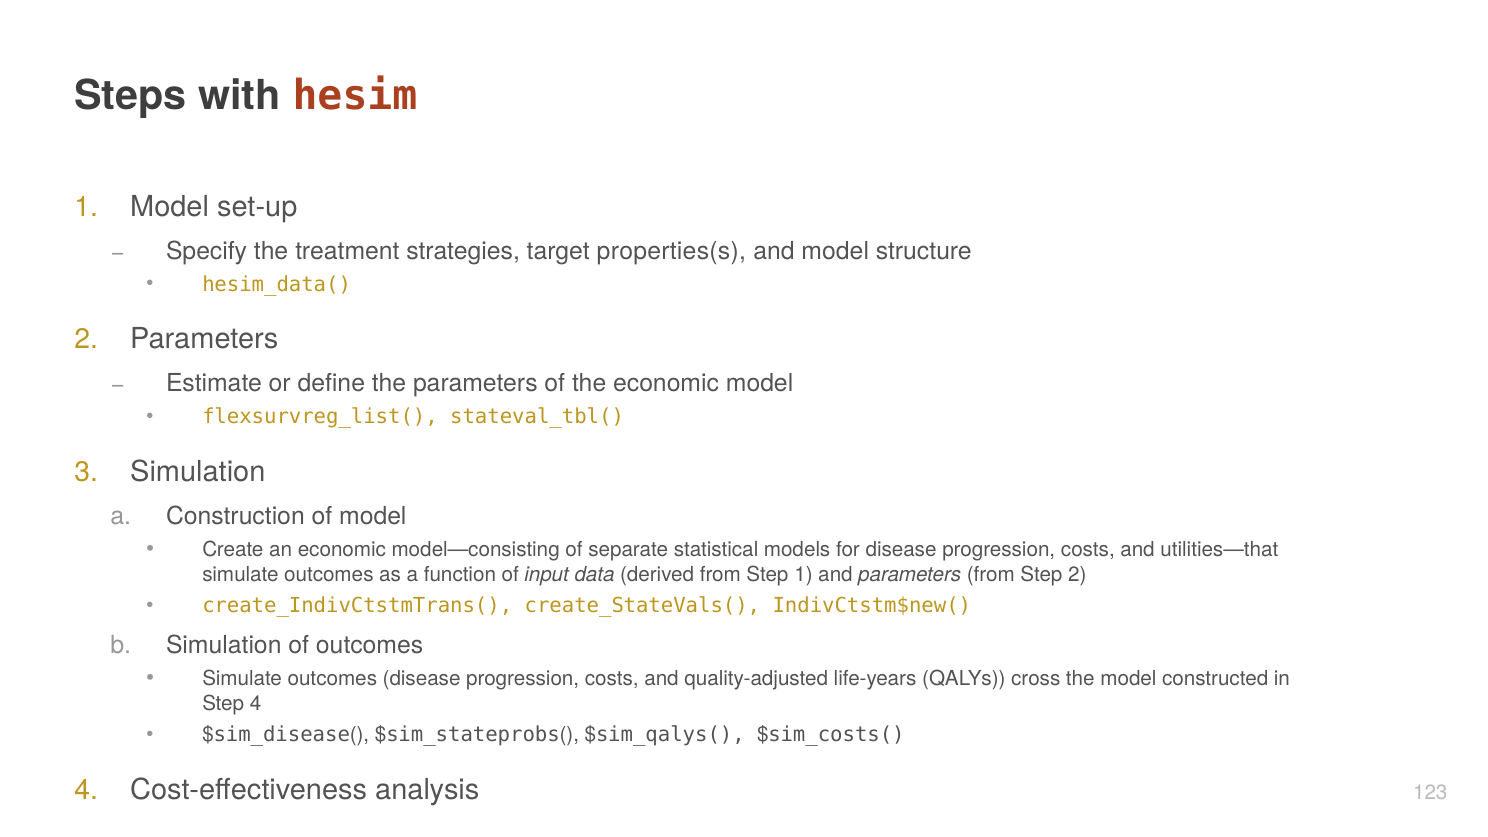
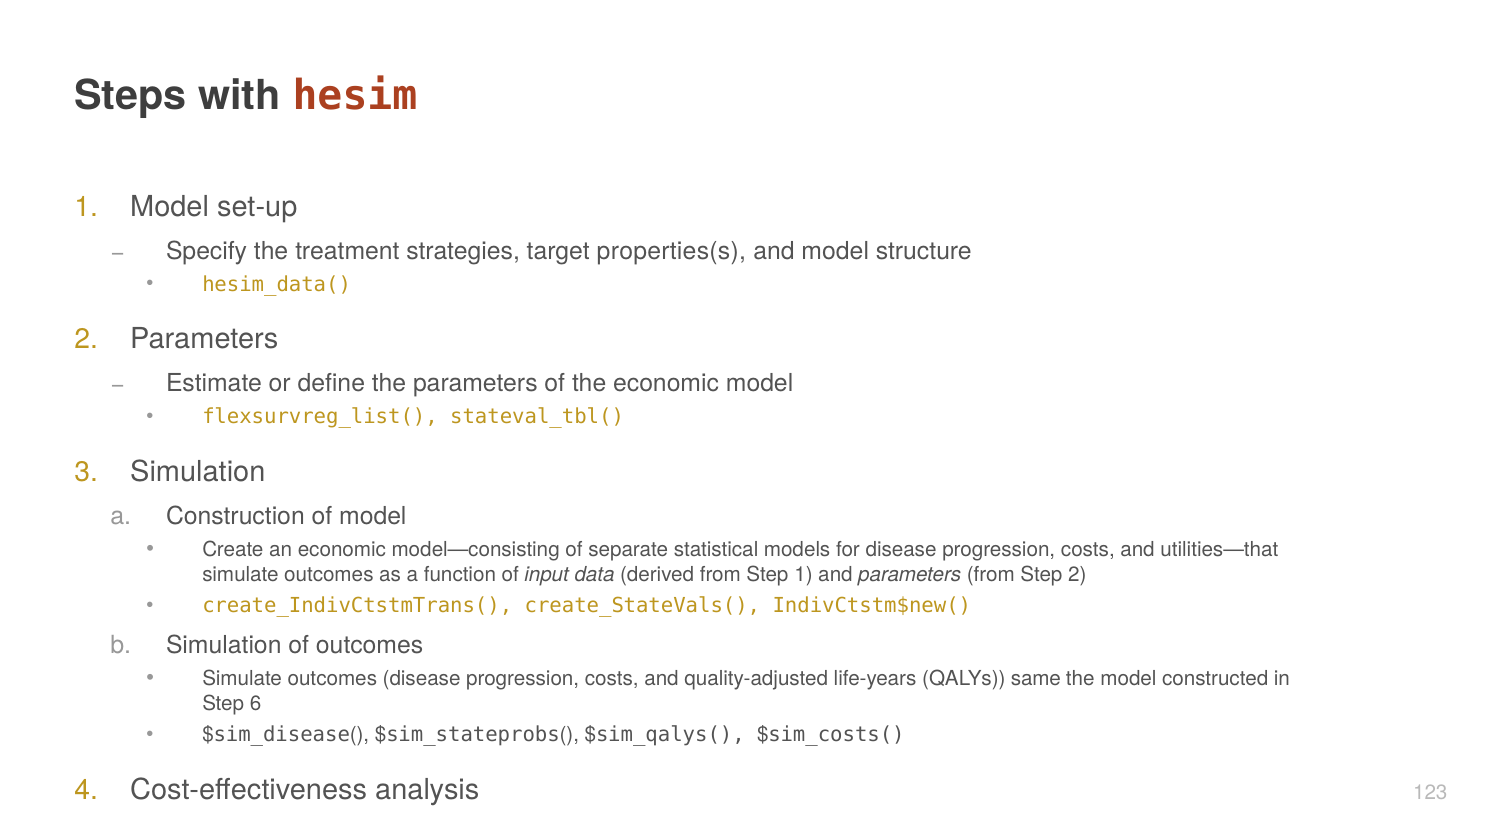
cross: cross -> same
Step 4: 4 -> 6
